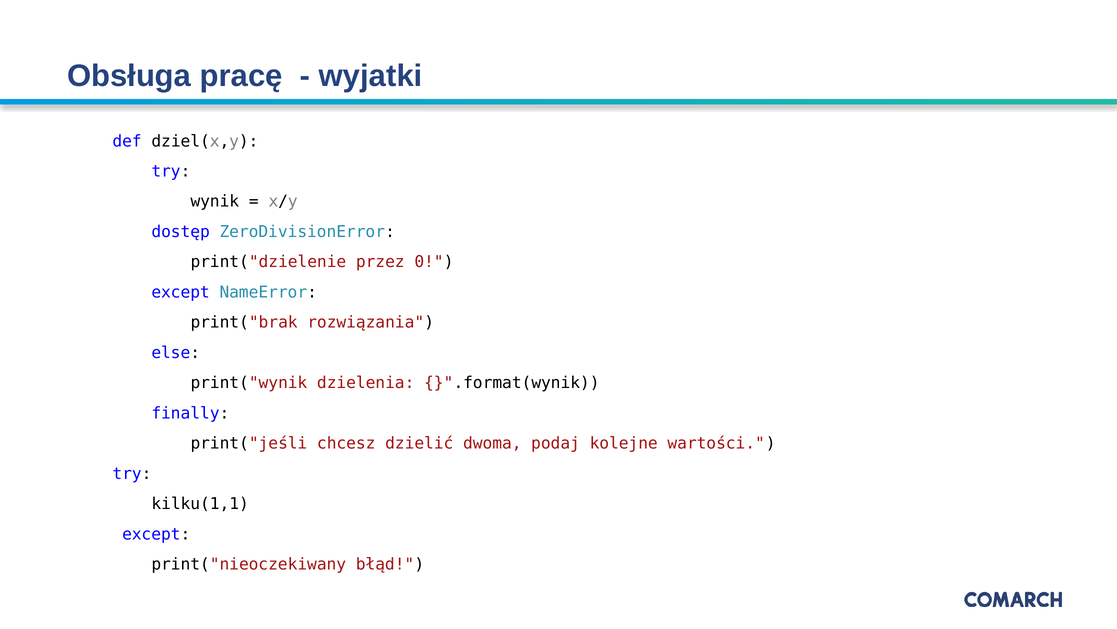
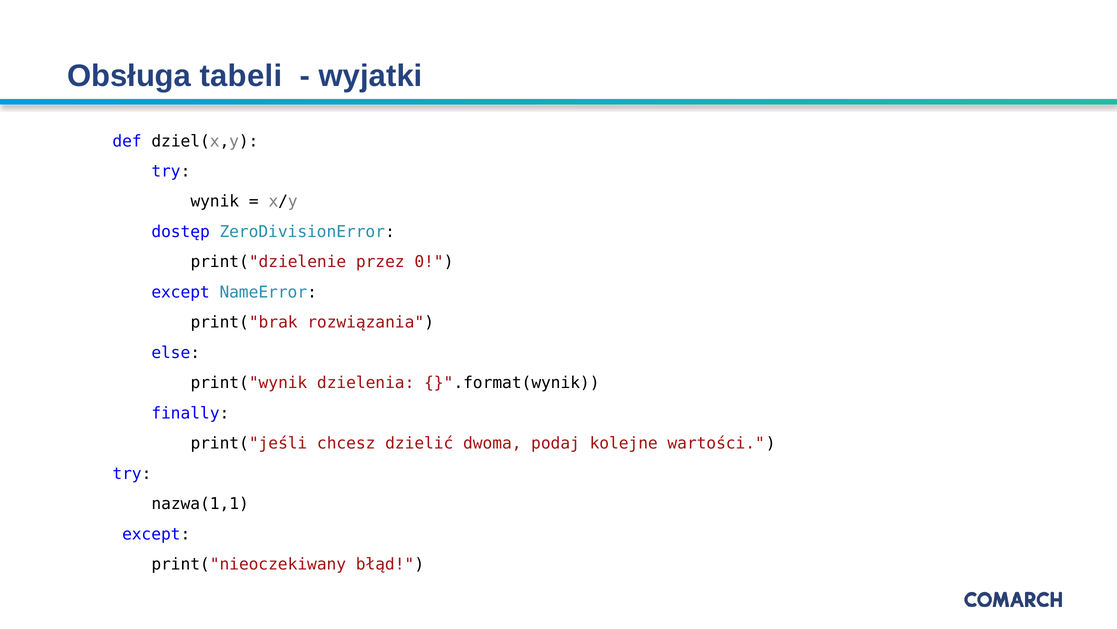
pracę: pracę -> tabeli
kilku(1,1: kilku(1,1 -> nazwa(1,1
